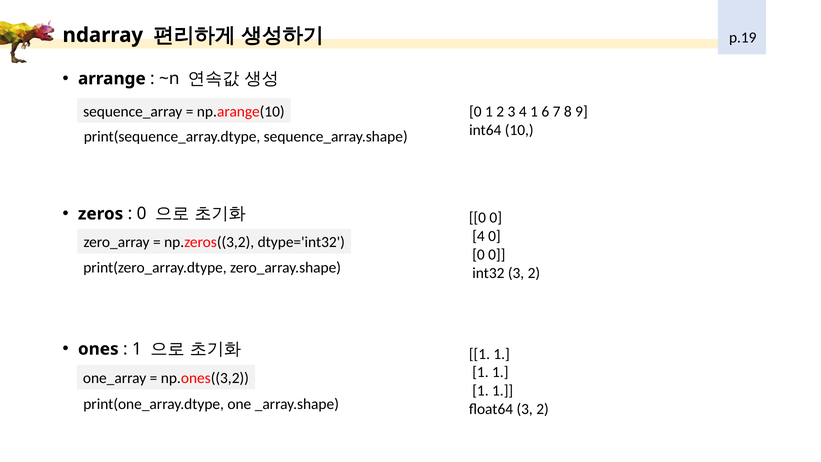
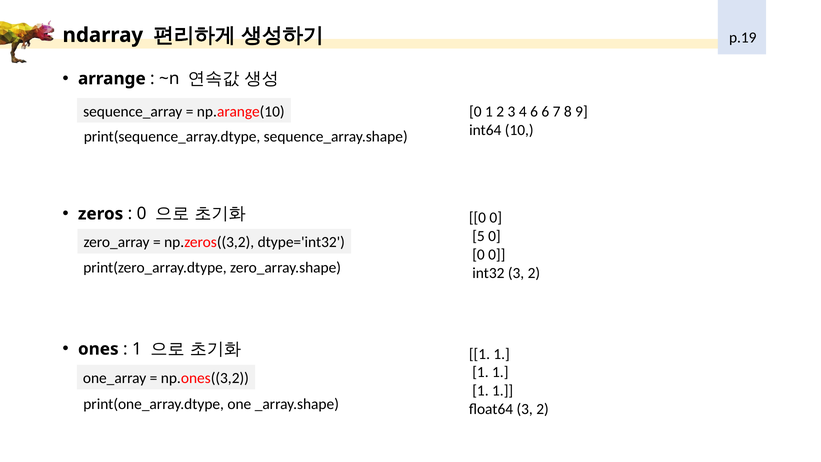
4 1: 1 -> 6
4 at (479, 236): 4 -> 5
